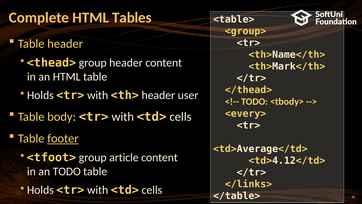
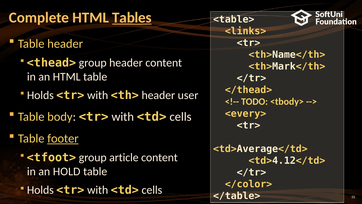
Tables underline: none -> present
<group>: <group> -> <links>
an TODO: TODO -> HOLD
</links>: </links> -> </color>
